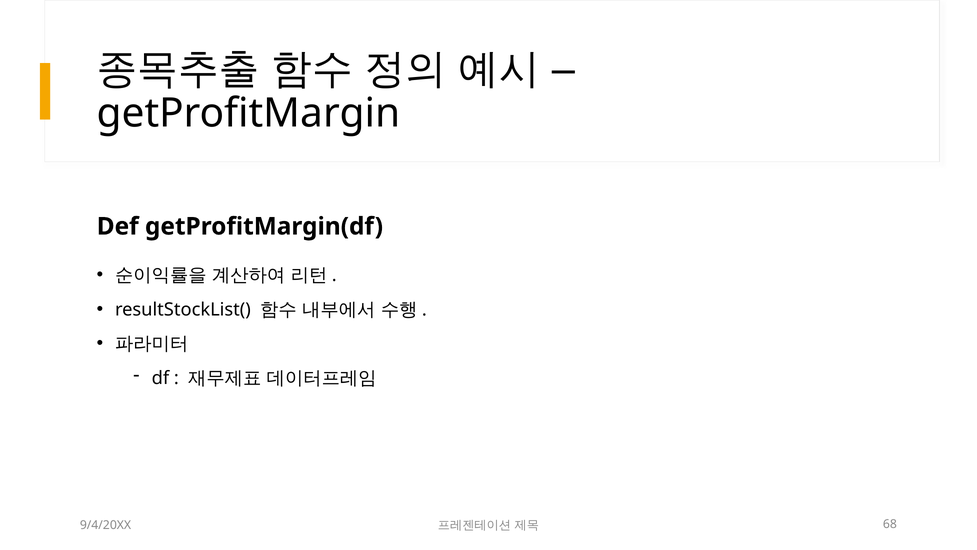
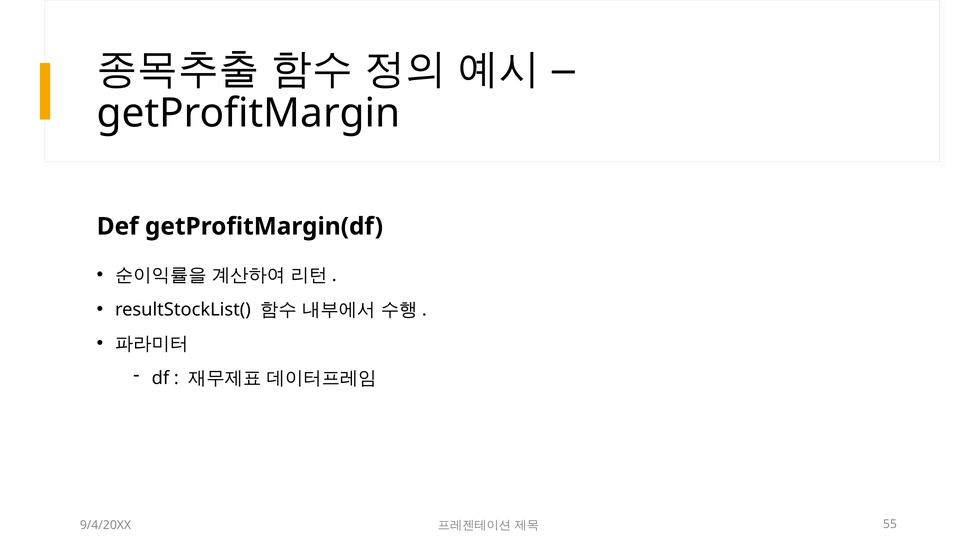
68: 68 -> 55
